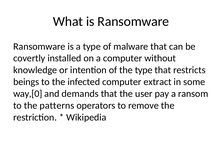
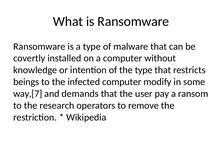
extract: extract -> modify
way,[0: way,[0 -> way,[7
patterns: patterns -> research
